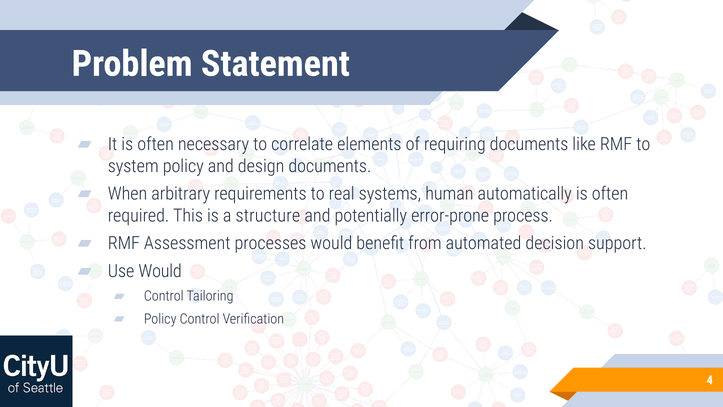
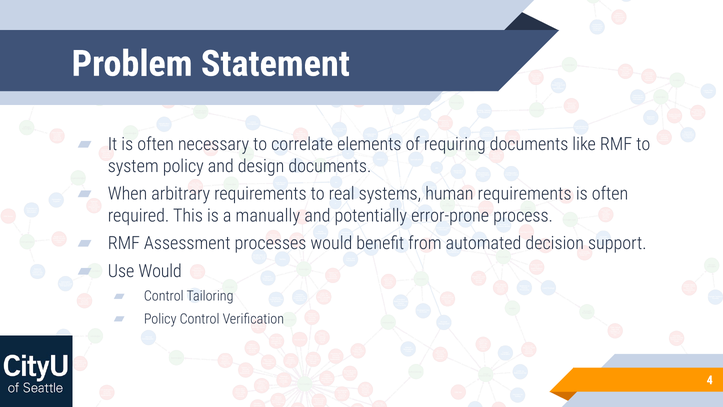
human automatically: automatically -> requirements
structure: structure -> manually
